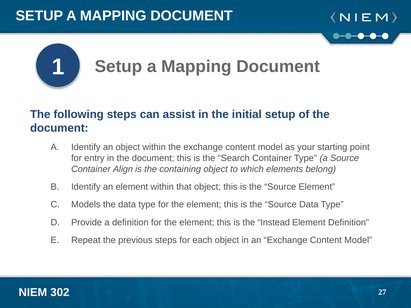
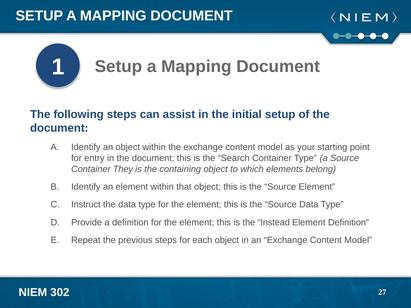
Align: Align -> They
Models: Models -> Instruct
